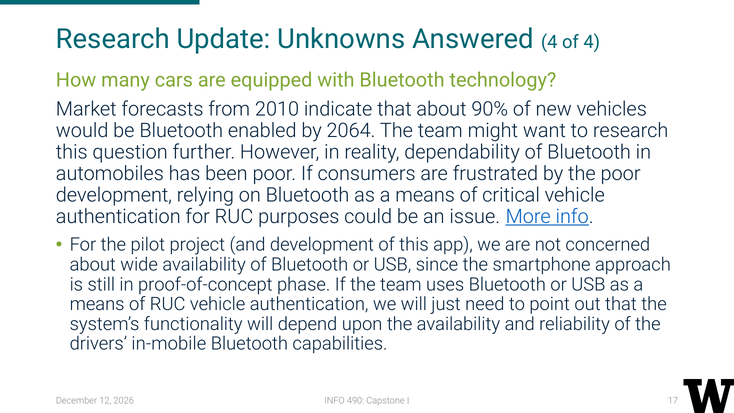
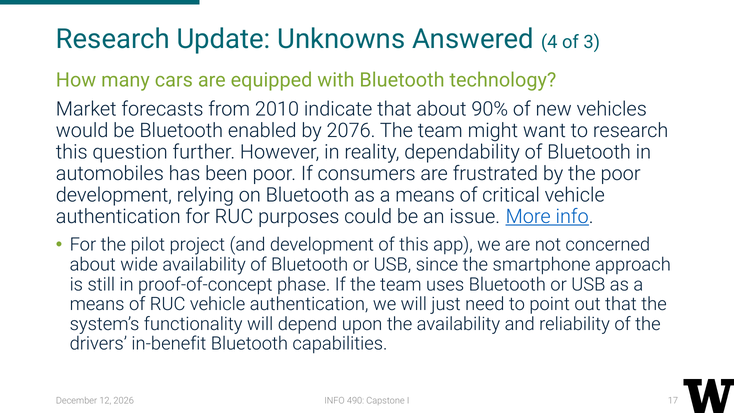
of 4: 4 -> 3
2064: 2064 -> 2076
in-mobile: in-mobile -> in-benefit
